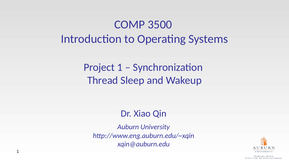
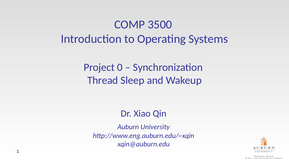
Project 1: 1 -> 0
